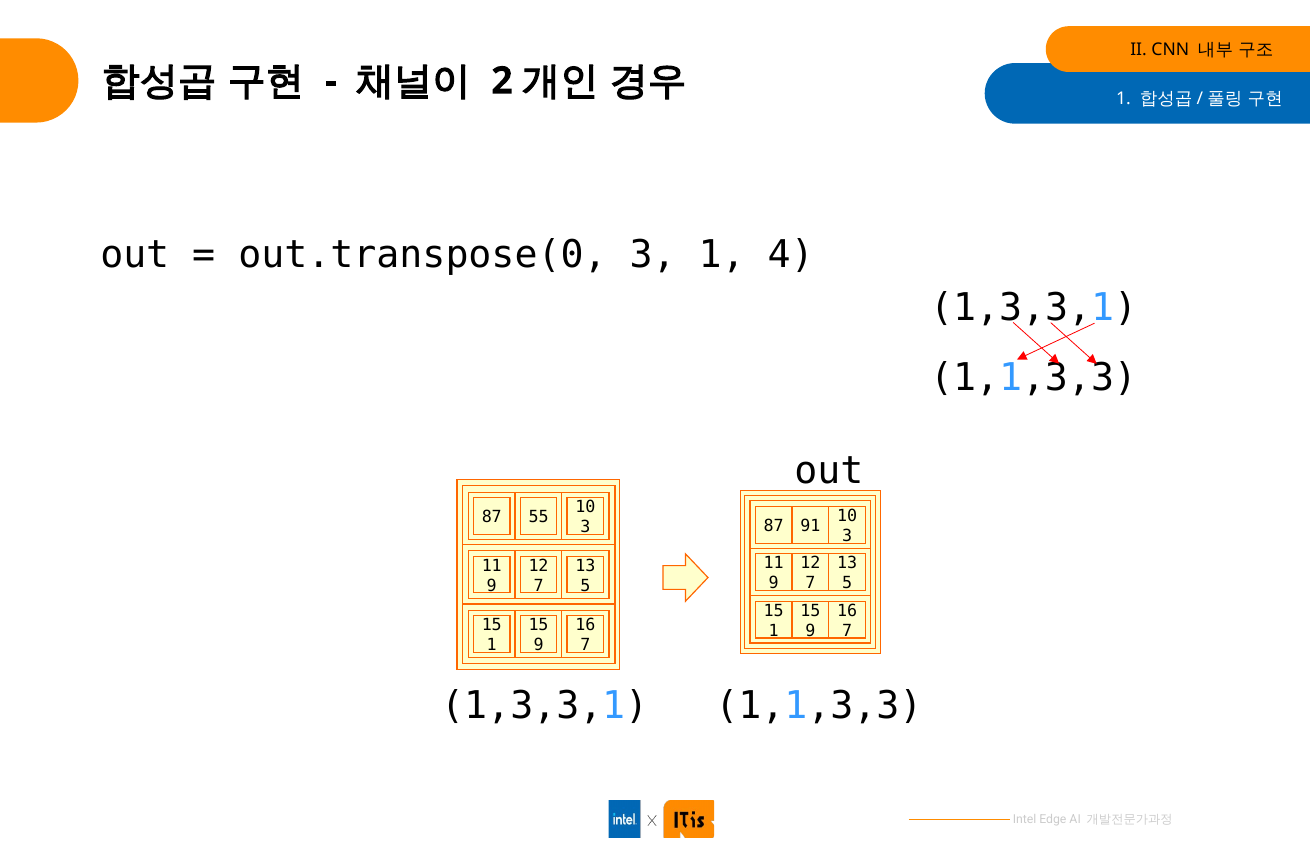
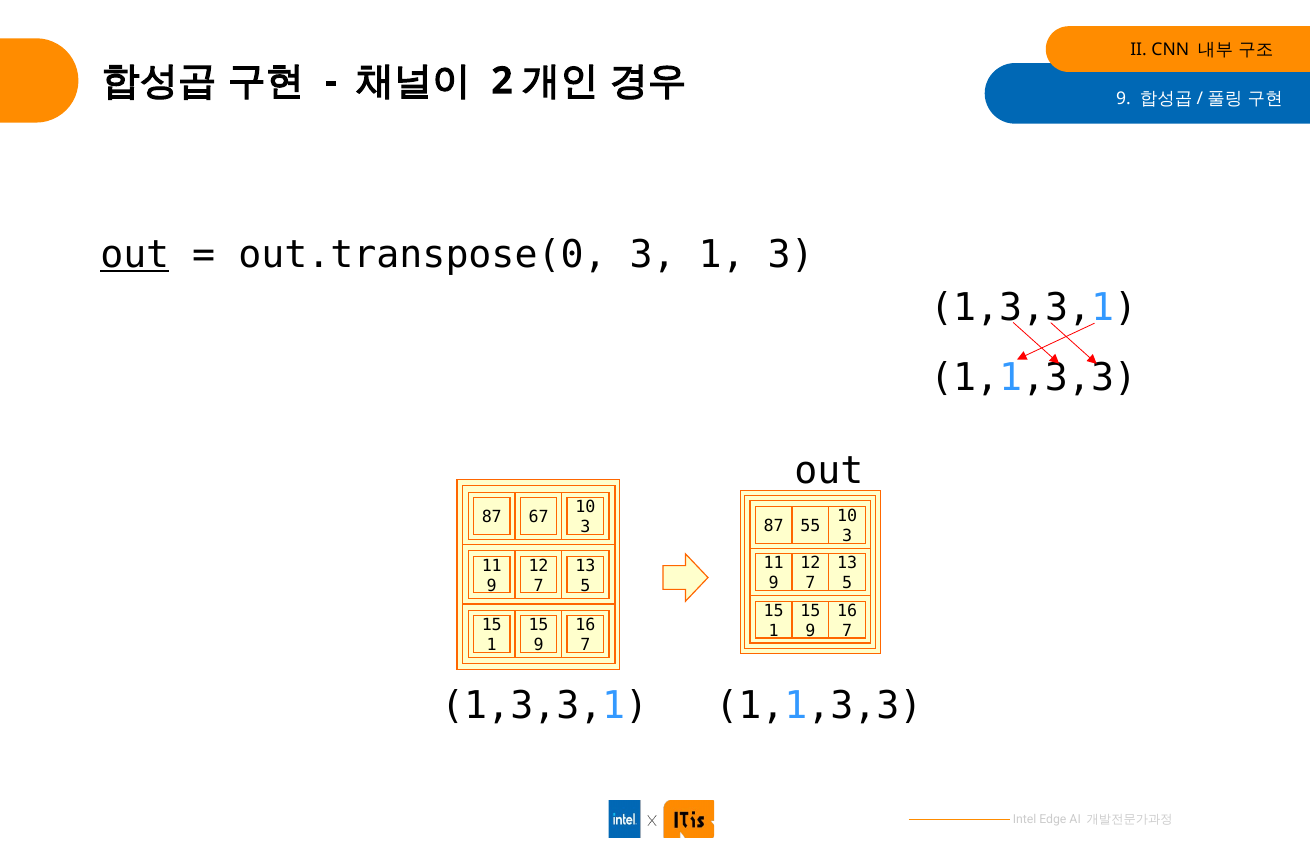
1 at (1124, 99): 1 -> 9
out at (135, 255) underline: none -> present
1 4: 4 -> 3
55: 55 -> 67
91: 91 -> 55
